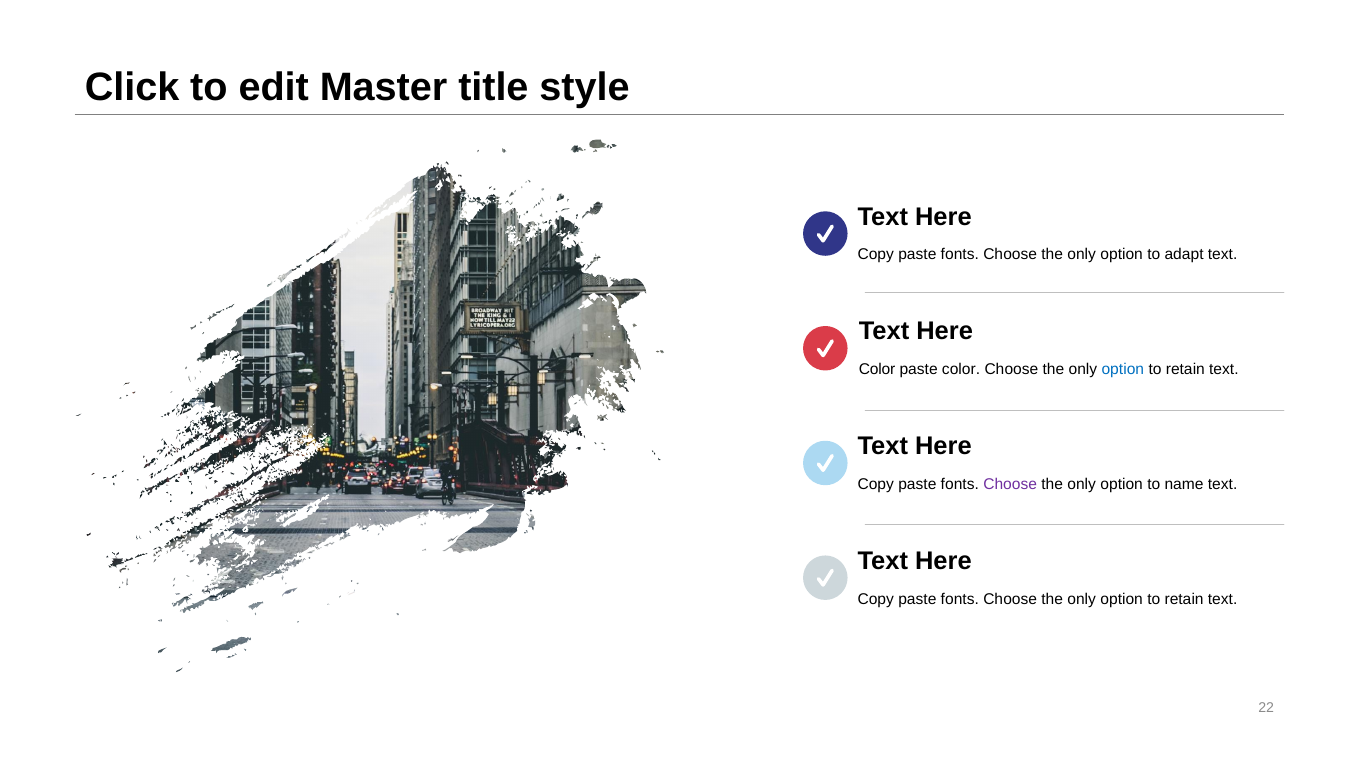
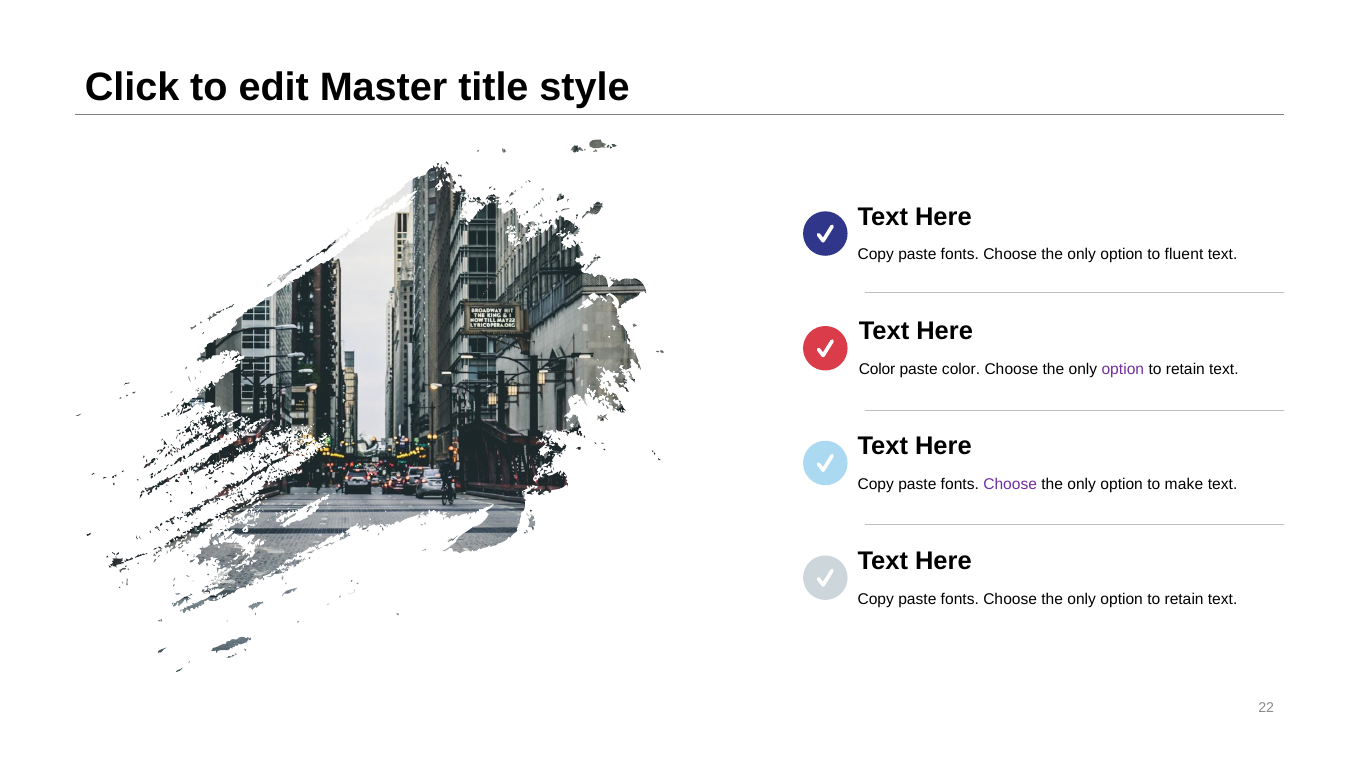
adapt: adapt -> fluent
option at (1123, 370) colour: blue -> purple
name: name -> make
